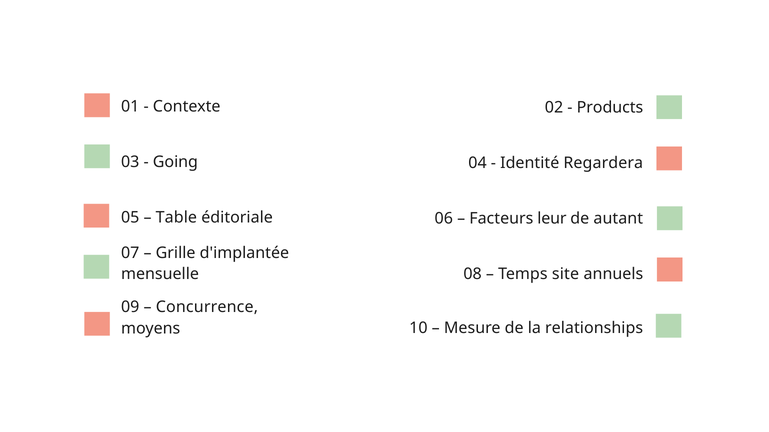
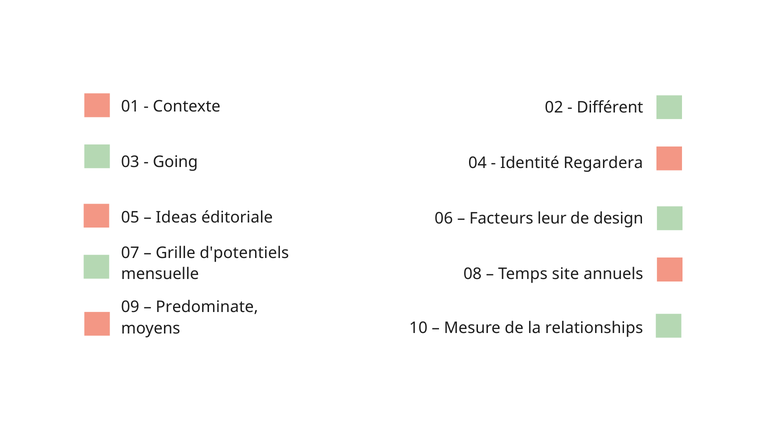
Products: Products -> Différent
Table: Table -> Ideas
autant: autant -> design
d'implantée: d'implantée -> d'potentiels
Concurrence: Concurrence -> Predominate
